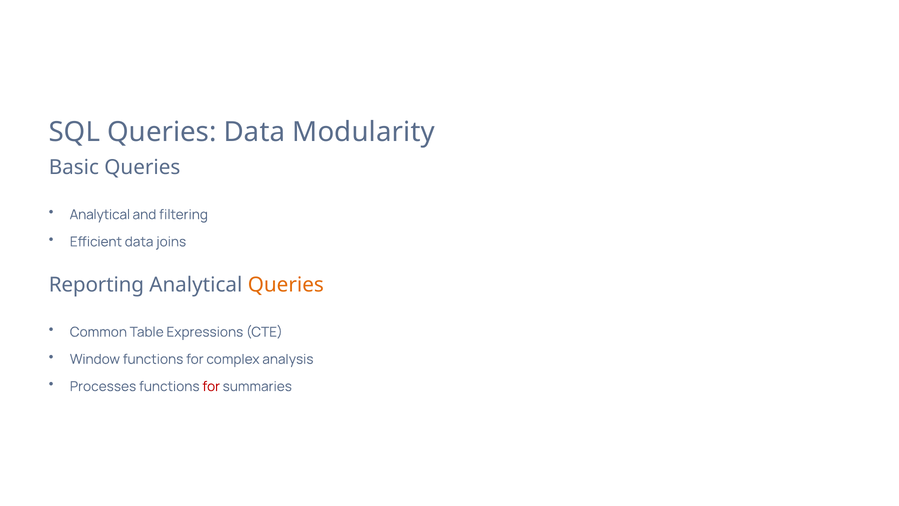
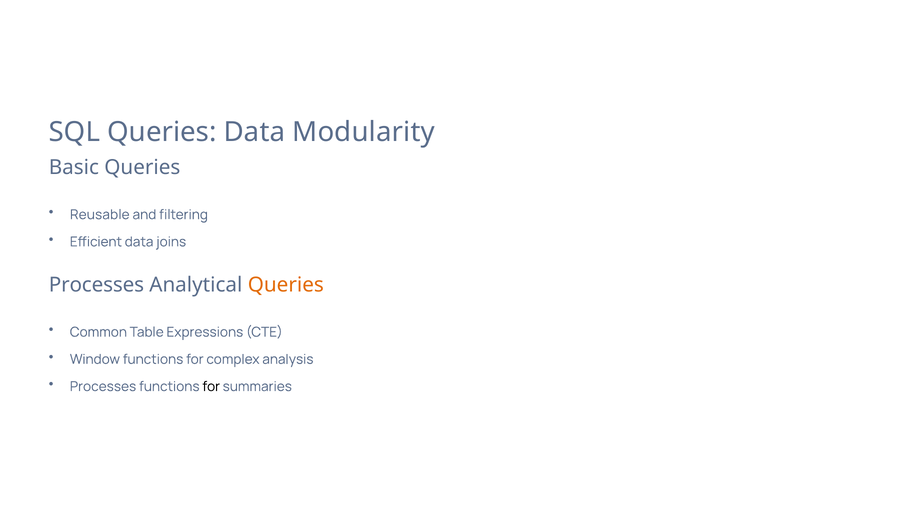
Analytical at (100, 215): Analytical -> Reusable
Reporting at (96, 285): Reporting -> Processes
for at (211, 386) colour: red -> black
